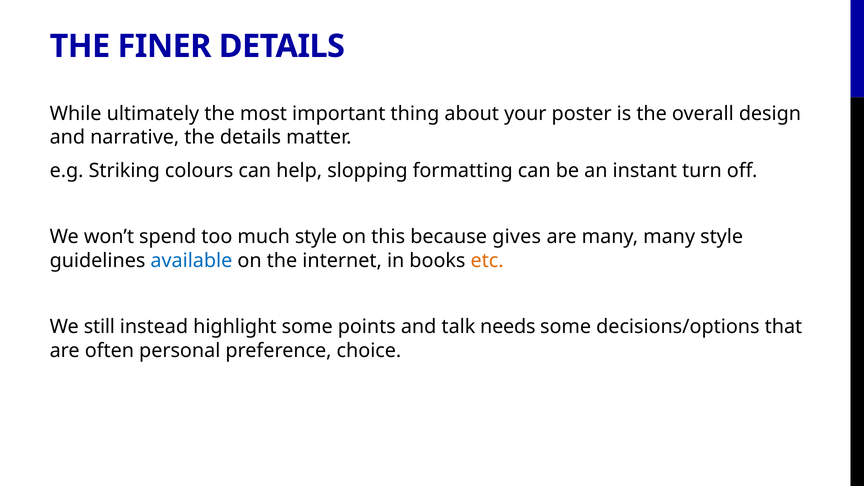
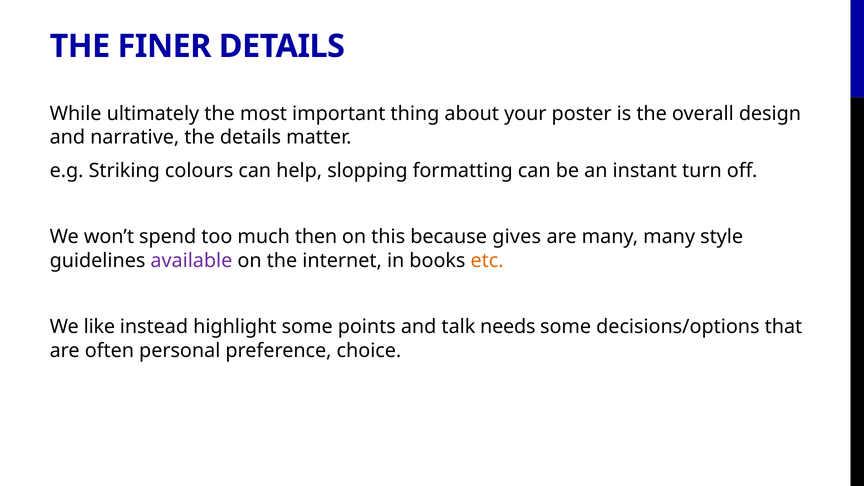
much style: style -> then
available colour: blue -> purple
still: still -> like
